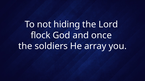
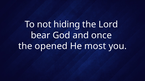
flock: flock -> bear
soldiers: soldiers -> opened
array: array -> most
